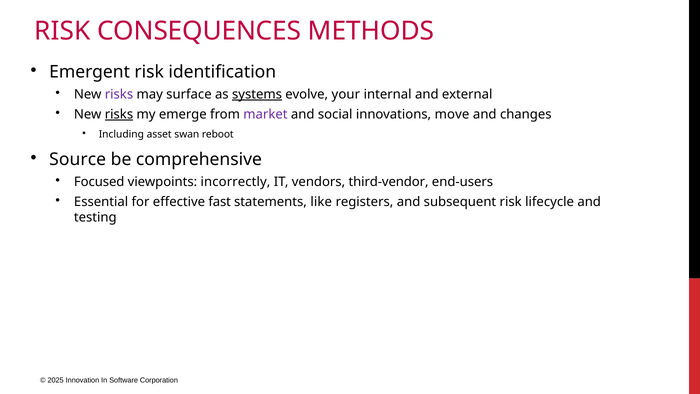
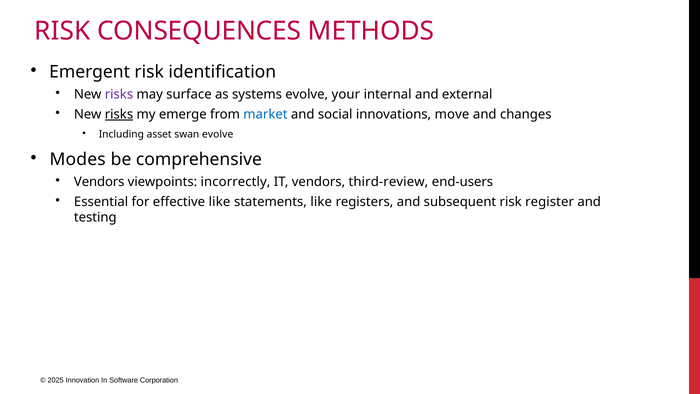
systems underline: present -> none
market colour: purple -> blue
swan reboot: reboot -> evolve
Source: Source -> Modes
Focused at (99, 182): Focused -> Vendors
third-vendor: third-vendor -> third-review
effective fast: fast -> like
lifecycle: lifecycle -> register
